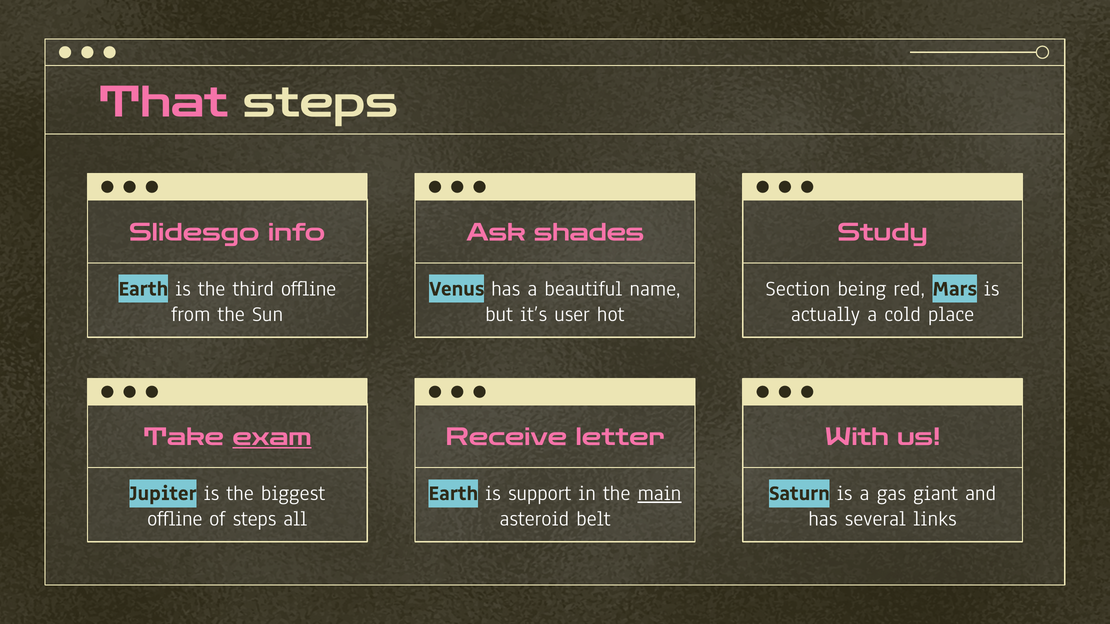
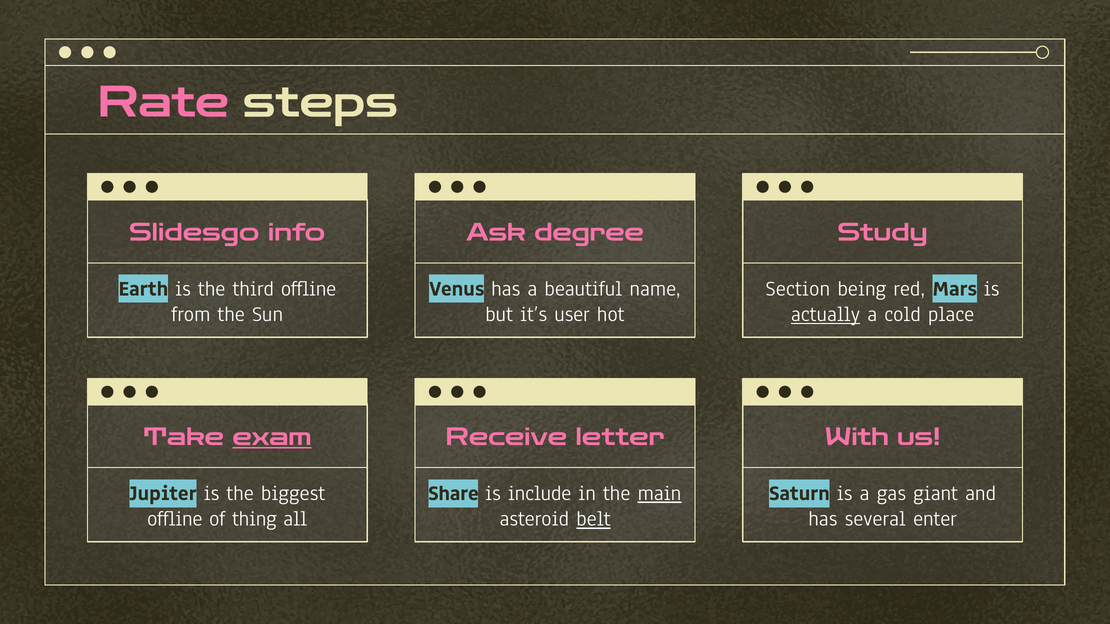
That: That -> Rate
shades: shades -> degree
actually underline: none -> present
Earth at (453, 493): Earth -> Share
support: support -> include
of steps: steps -> thing
belt underline: none -> present
links: links -> enter
